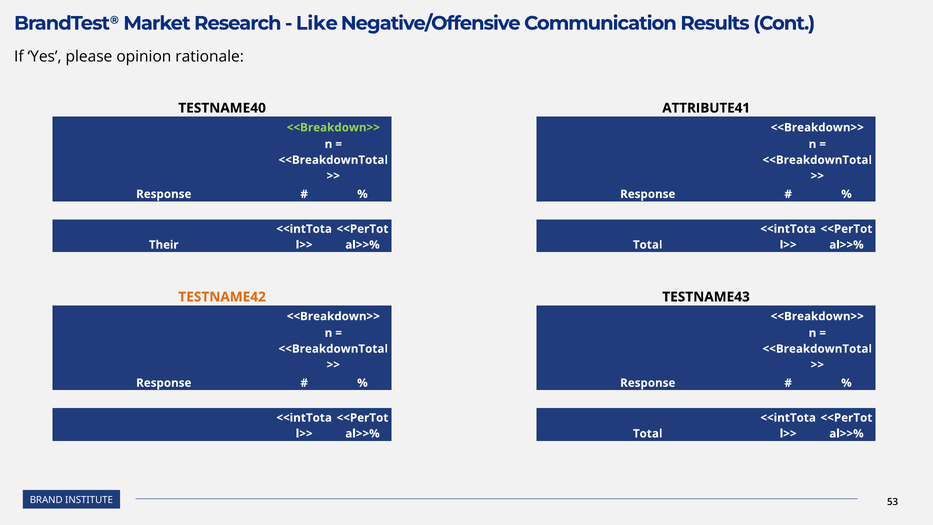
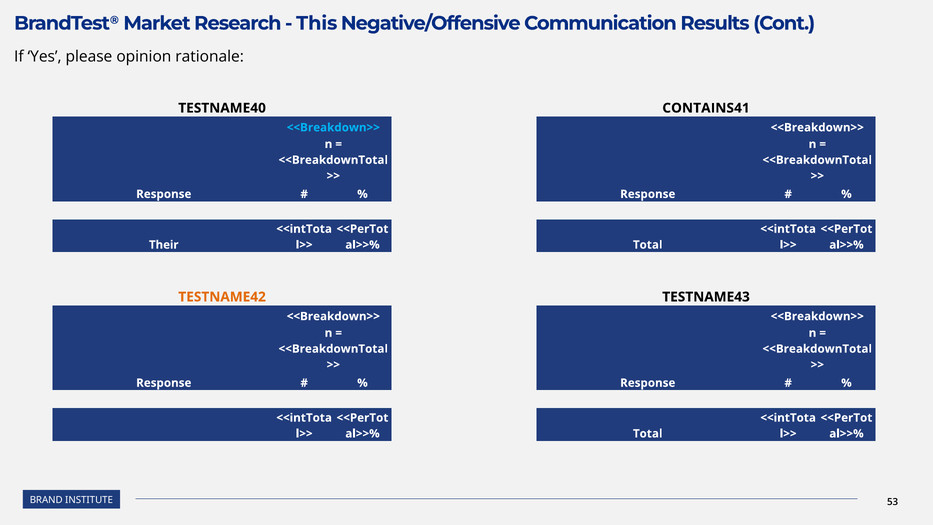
Like: Like -> This
ATTRIBUTE41: ATTRIBUTE41 -> CONTAINS41
<<Breakdown>> at (333, 127) colour: light green -> light blue
